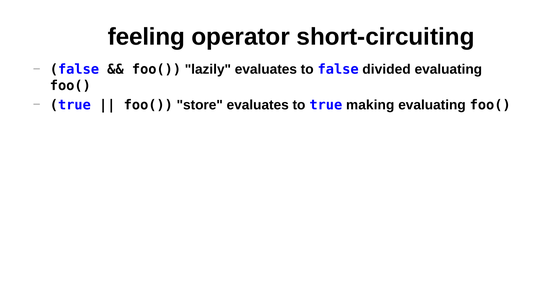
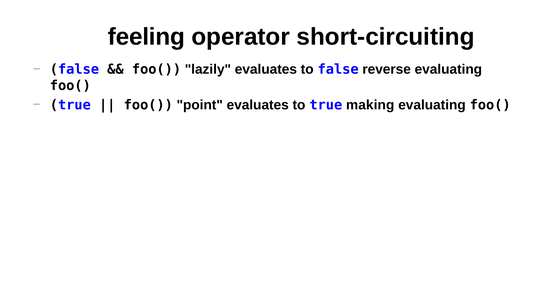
divided: divided -> reverse
store: store -> point
